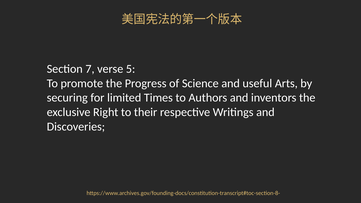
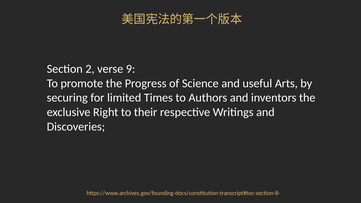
7: 7 -> 2
5: 5 -> 9
